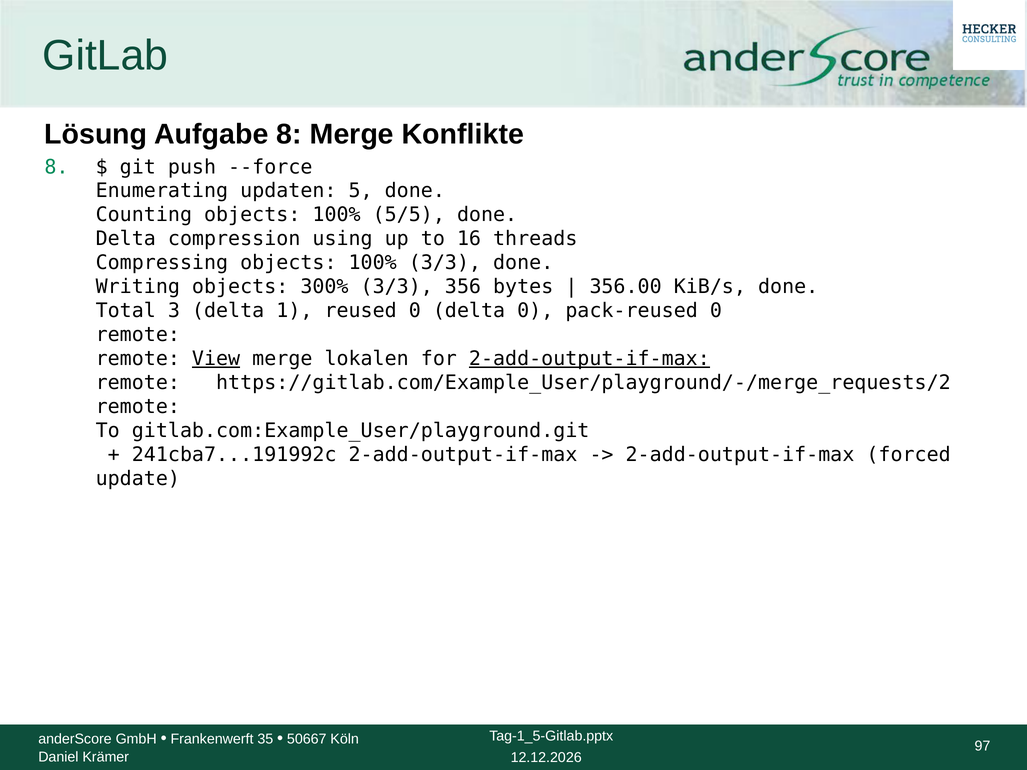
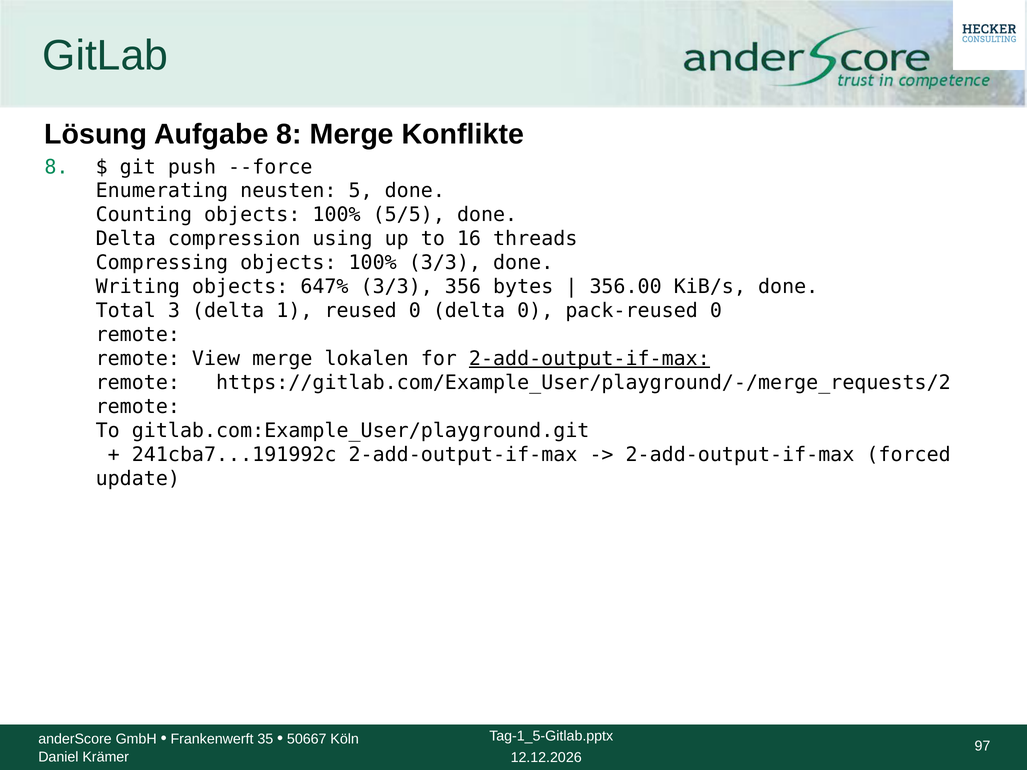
updaten: updaten -> neusten
300%: 300% -> 647%
View underline: present -> none
